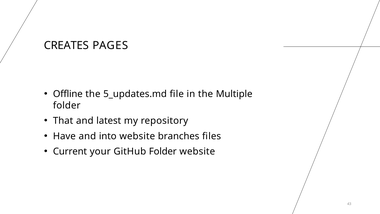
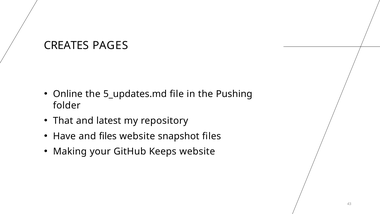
Offline: Offline -> Online
Multiple: Multiple -> Pushing
and into: into -> files
branches: branches -> snapshot
Current: Current -> Making
GitHub Folder: Folder -> Keeps
